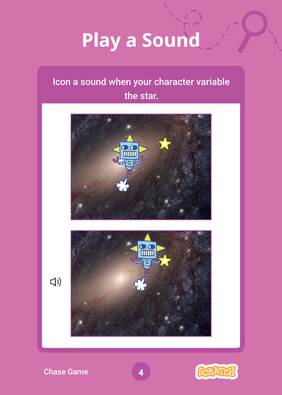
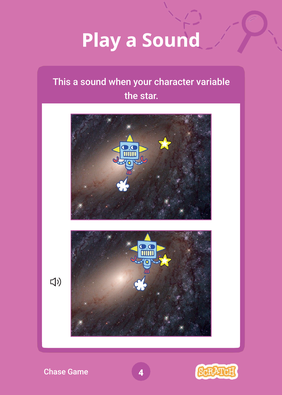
Icon: Icon -> This
